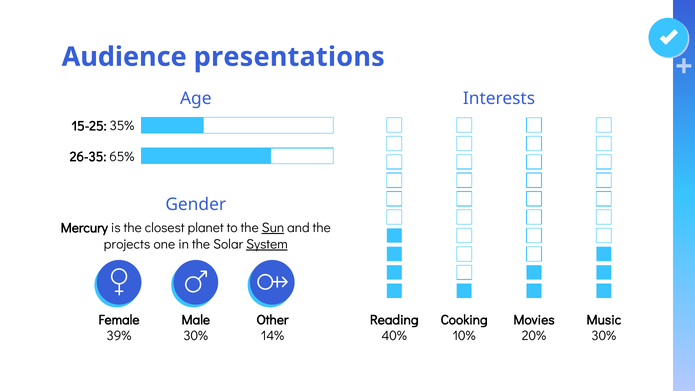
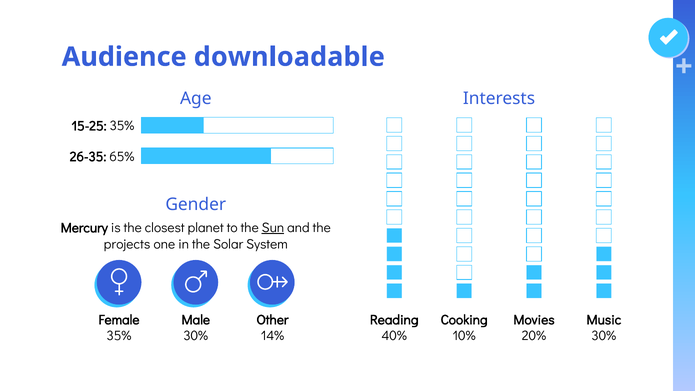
presentations: presentations -> downloadable
System underline: present -> none
39% at (119, 336): 39% -> 35%
